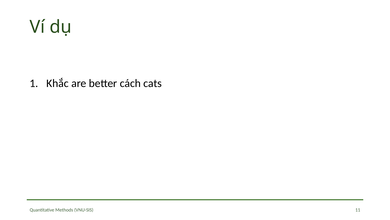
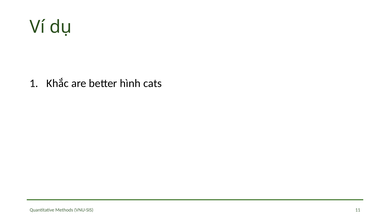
cách: cách -> hình
